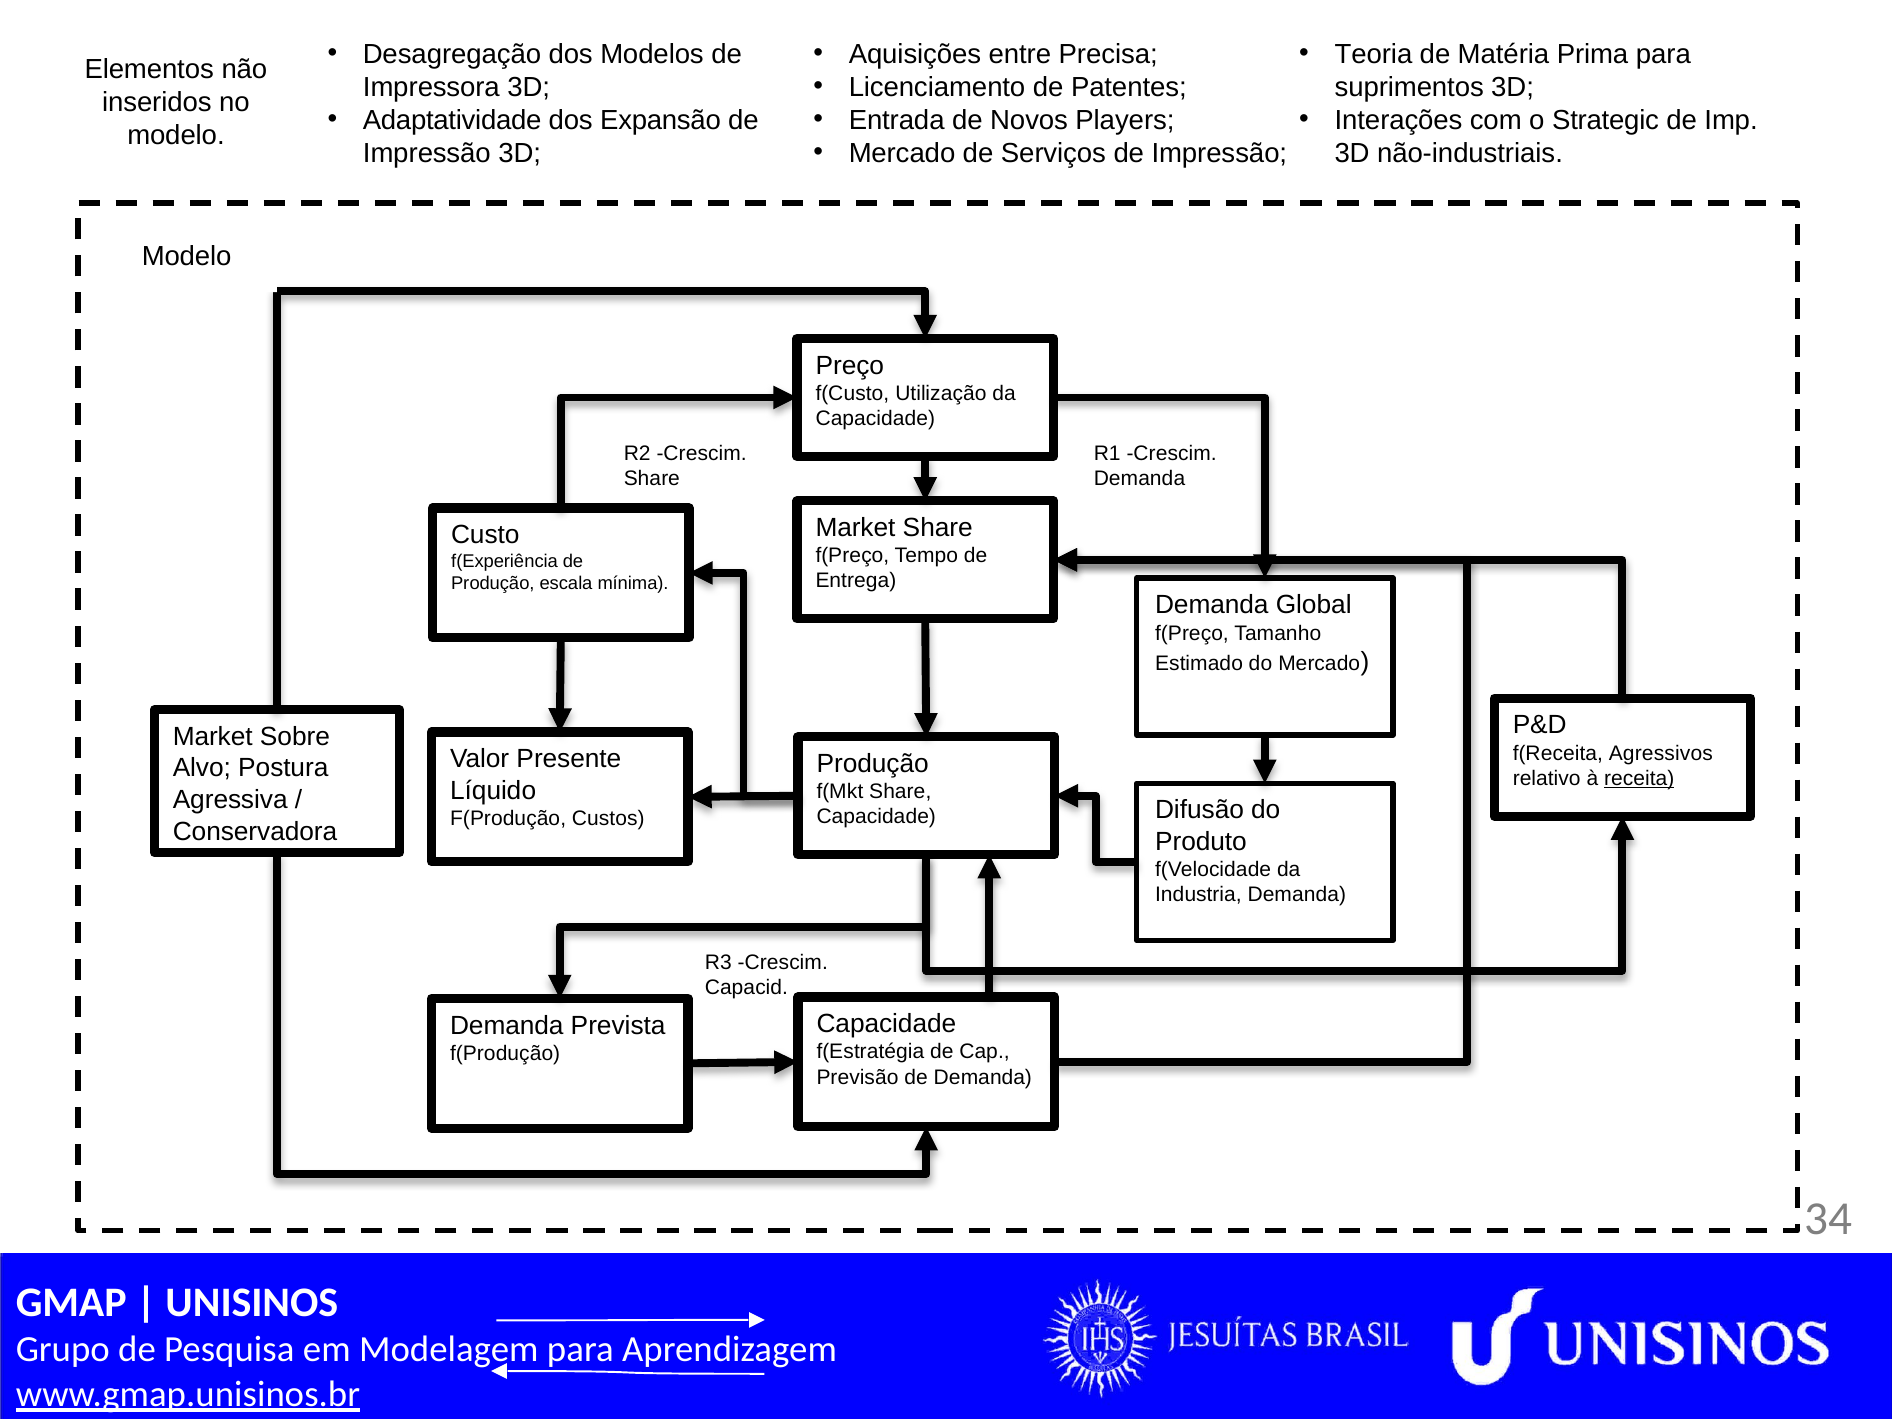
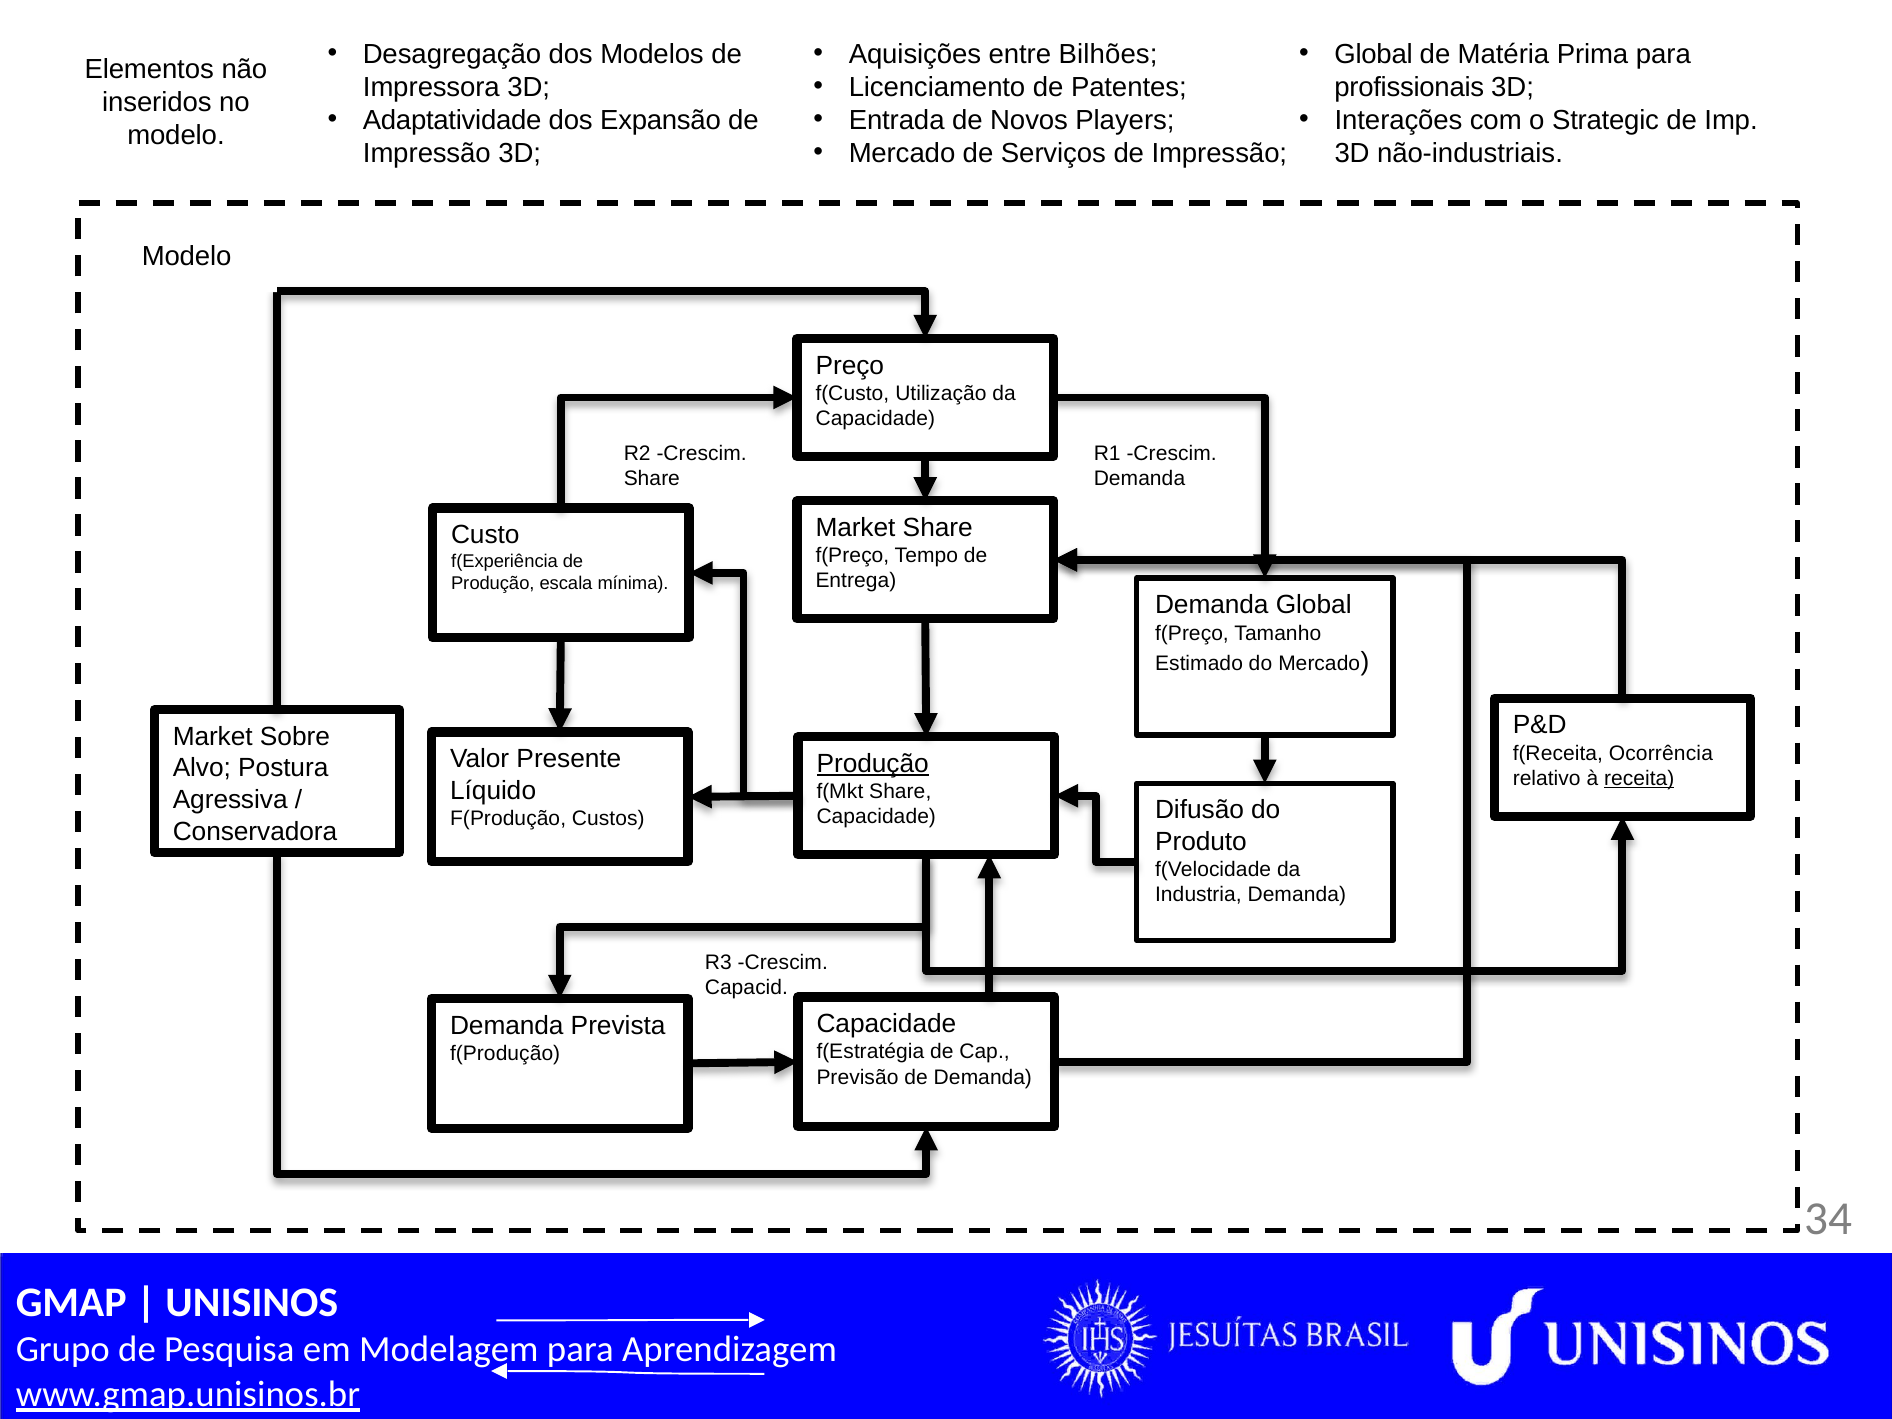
Precisa: Precisa -> Bilhões
Teoria at (1373, 54): Teoria -> Global
suprimentos: suprimentos -> profissionais
Agressivos: Agressivos -> Ocorrência
Produção at (873, 764) underline: none -> present
